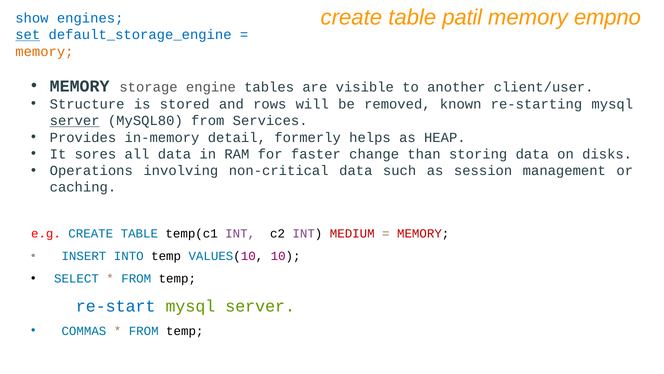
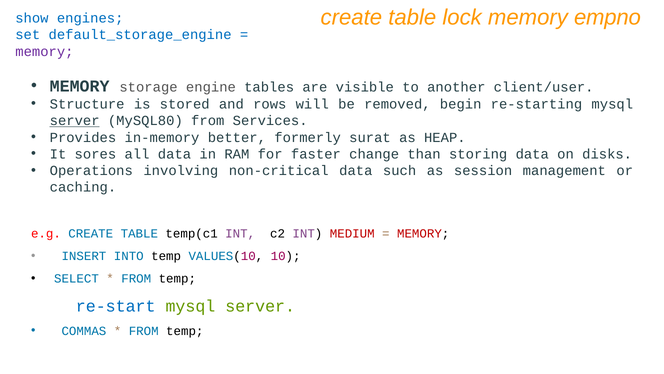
patil: patil -> lock
set underline: present -> none
memory at (44, 51) colour: orange -> purple
known: known -> begin
detail: detail -> better
helps: helps -> surat
